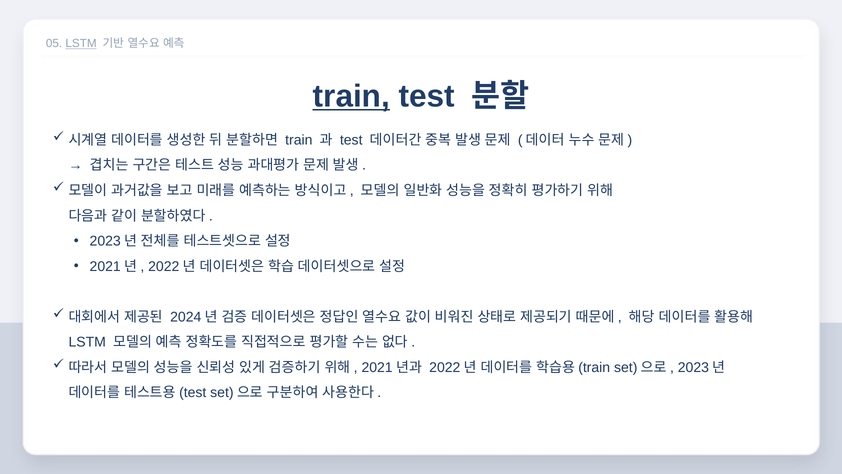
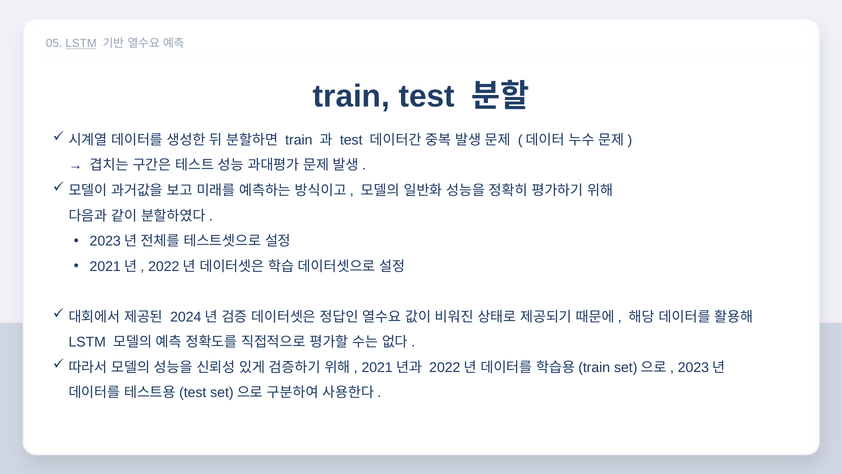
train at (351, 96) underline: present -> none
